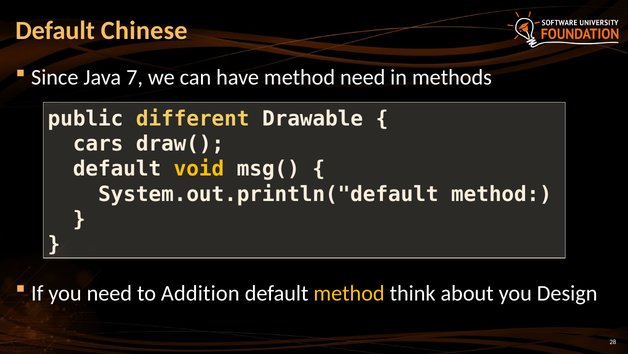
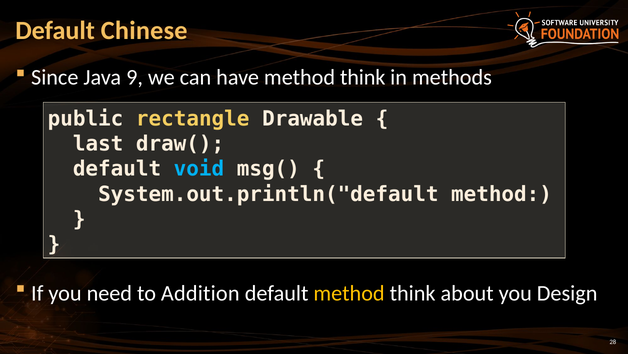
7: 7 -> 9
have method need: need -> think
different: different -> rectangle
cars: cars -> last
void colour: yellow -> light blue
